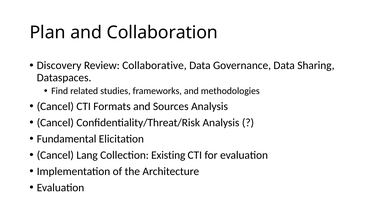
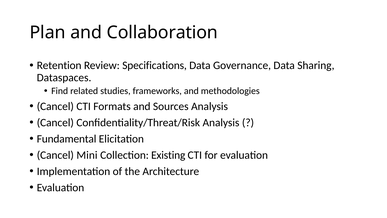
Discovery: Discovery -> Retention
Collaborative: Collaborative -> Specifications
Lang: Lang -> Mini
